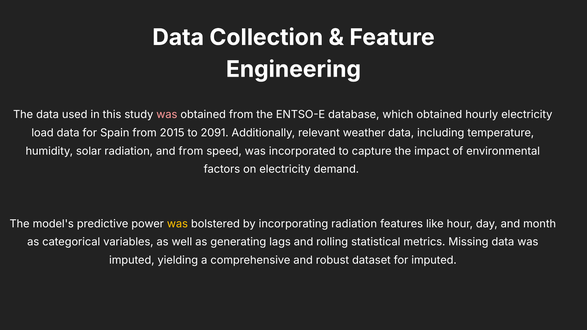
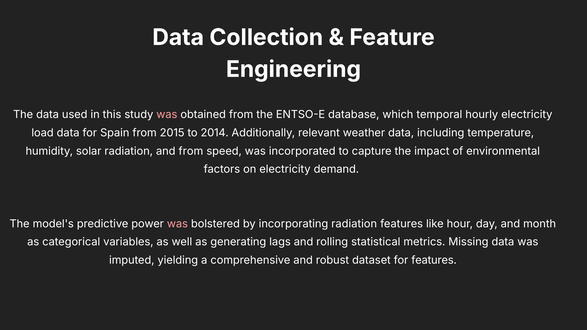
which obtained: obtained -> temporal
2091: 2091 -> 2014
was at (177, 224) colour: yellow -> pink
for imputed: imputed -> features
